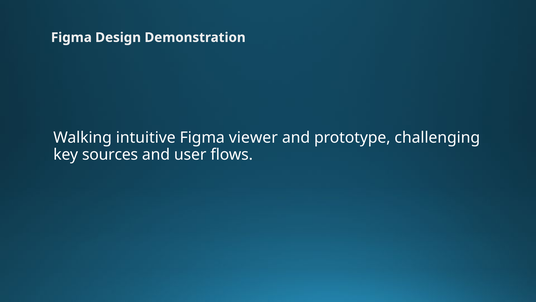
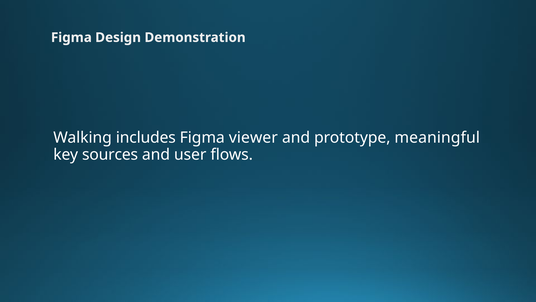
intuitive: intuitive -> includes
challenging: challenging -> meaningful
